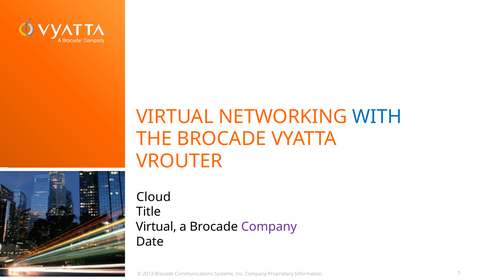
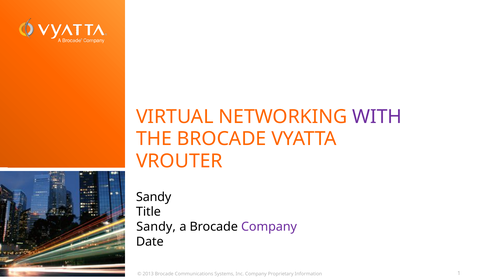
WITH colour: blue -> purple
Cloud at (154, 197): Cloud -> Sandy
Virtual at (156, 227): Virtual -> Sandy
